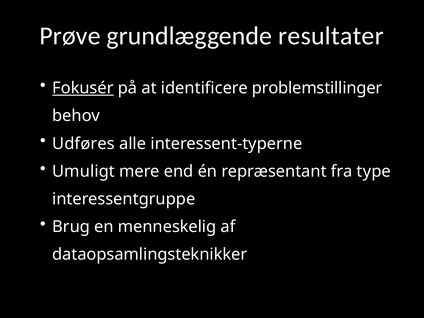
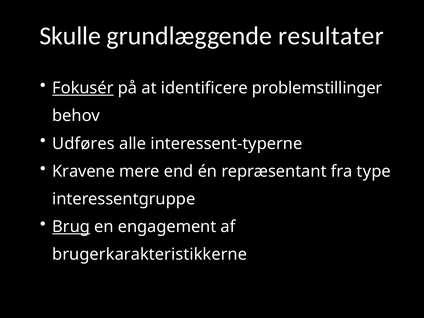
Prøve: Prøve -> Skulle
Umuligt: Umuligt -> Kravene
Brug underline: none -> present
menneskelig: menneskelig -> engagement
dataopsamlingsteknikker: dataopsamlingsteknikker -> brugerkarakteristikkerne
